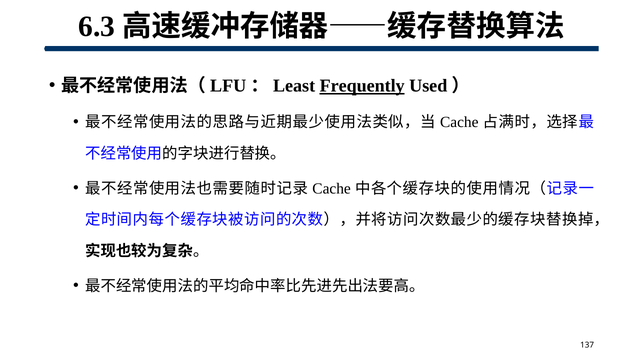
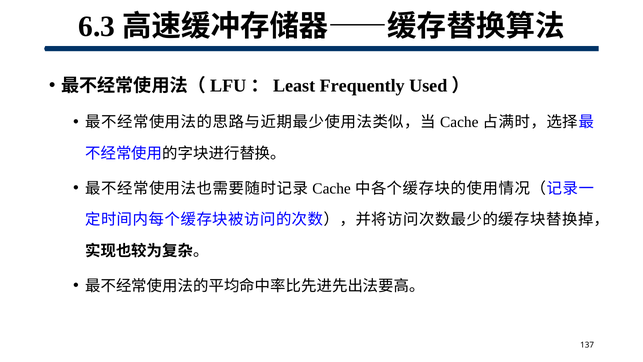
Frequently underline: present -> none
